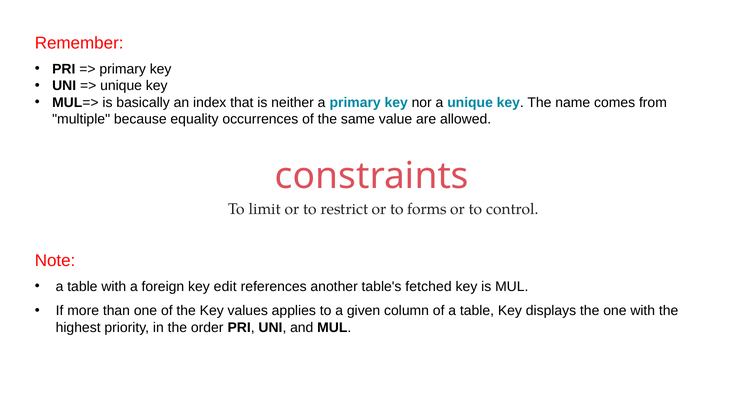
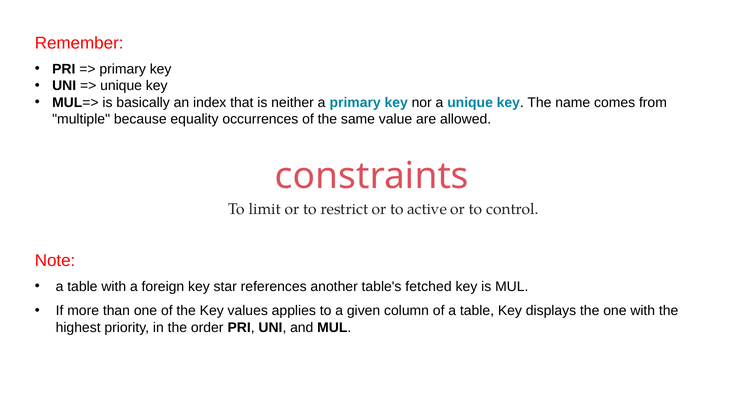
forms: forms -> active
edit: edit -> star
